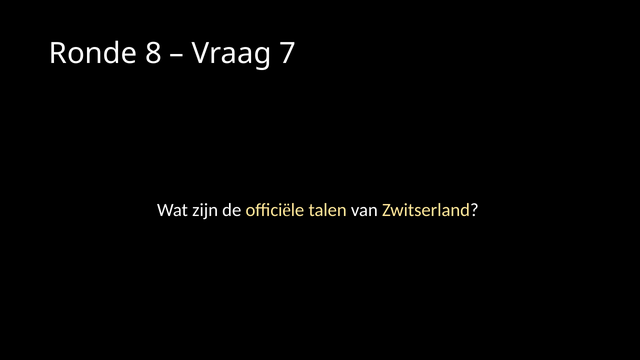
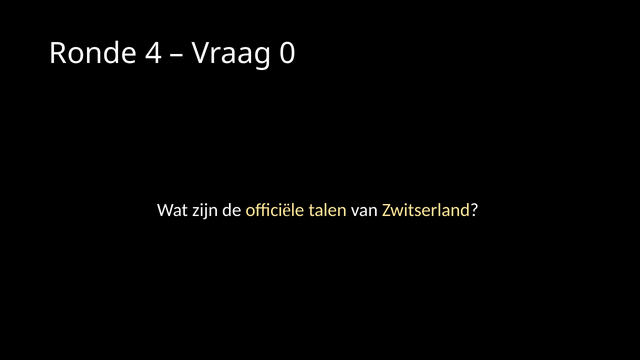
8: 8 -> 4
7: 7 -> 0
